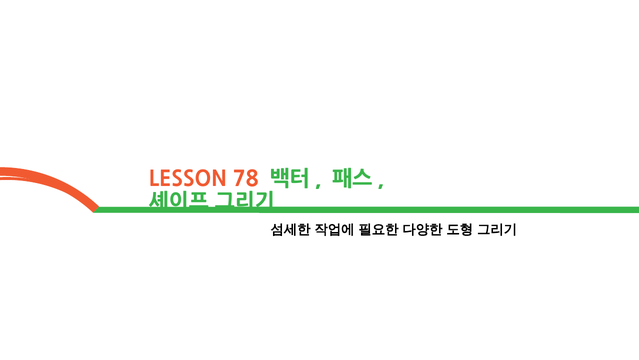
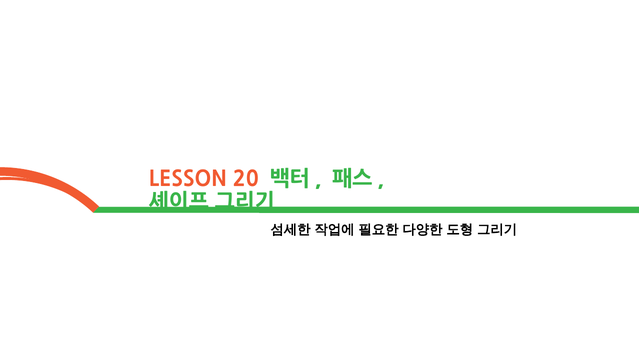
78: 78 -> 20
